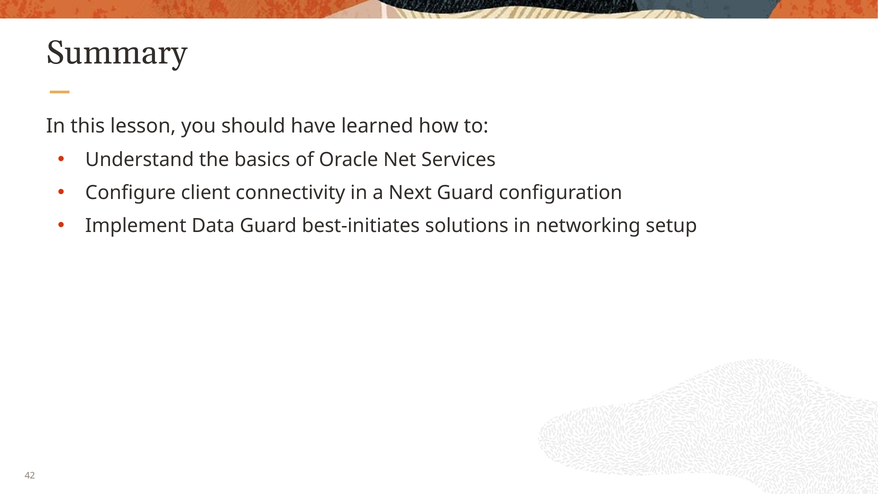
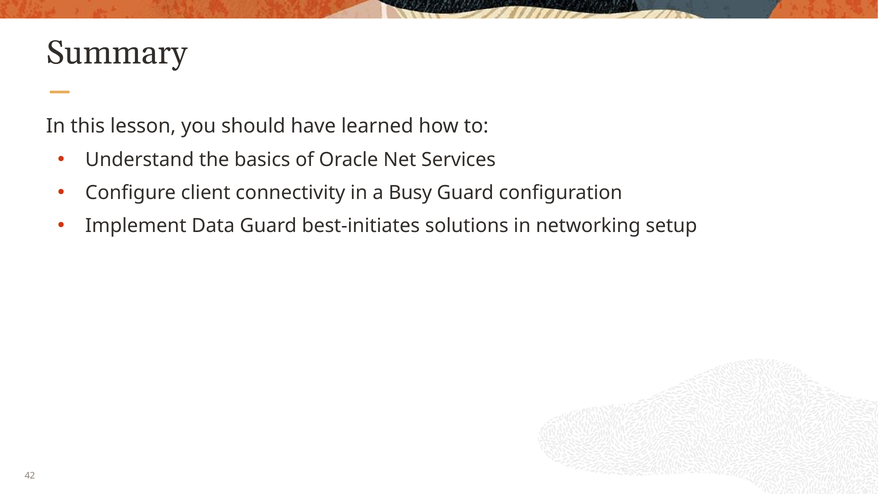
Next: Next -> Busy
